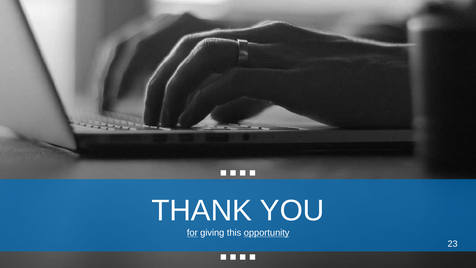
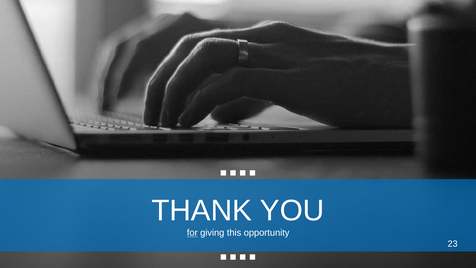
opportunity underline: present -> none
